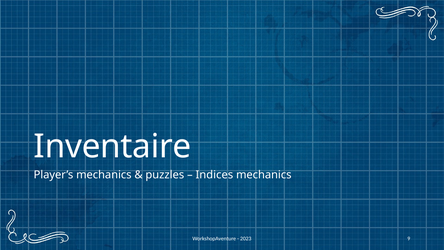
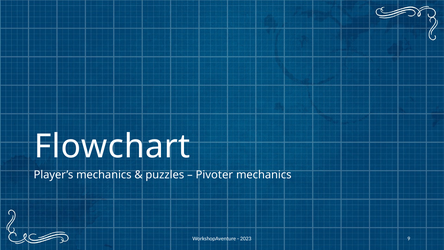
Inventaire: Inventaire -> Flowchart
Indices: Indices -> Pivoter
